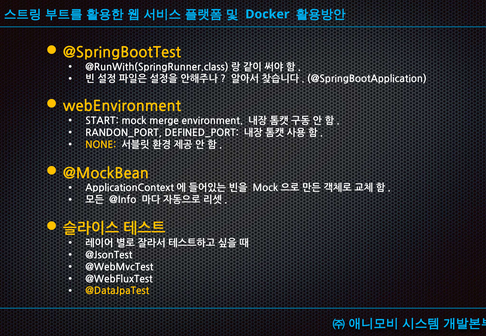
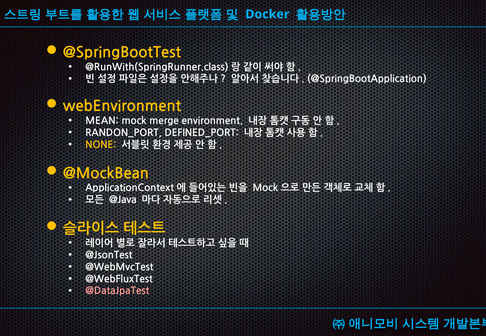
START: START -> MEAN
@Info: @Info -> @Java
@DataJpaTest colour: yellow -> pink
